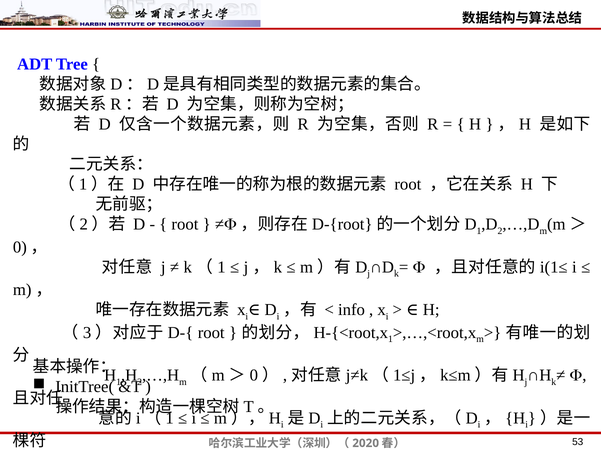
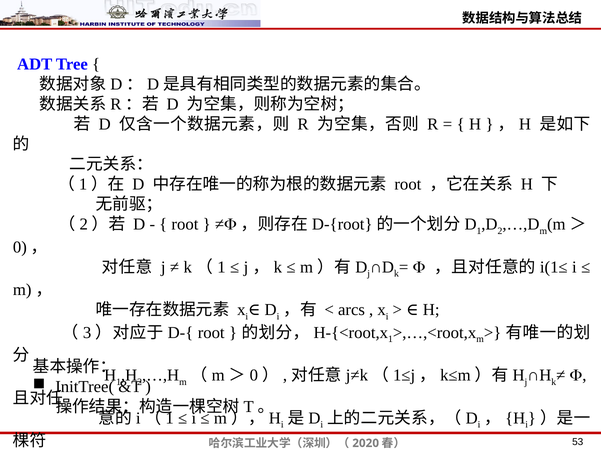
info: info -> arcs
